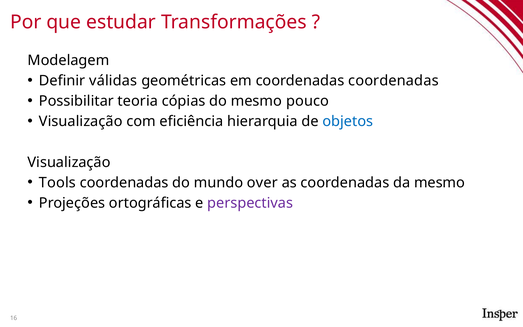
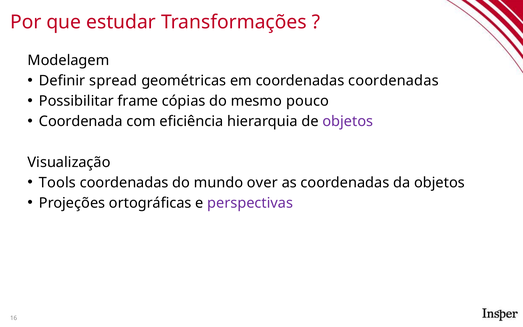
válidas: válidas -> spread
teoria: teoria -> frame
Visualização at (81, 121): Visualização -> Coordenada
objetos at (348, 121) colour: blue -> purple
da mesmo: mesmo -> objetos
